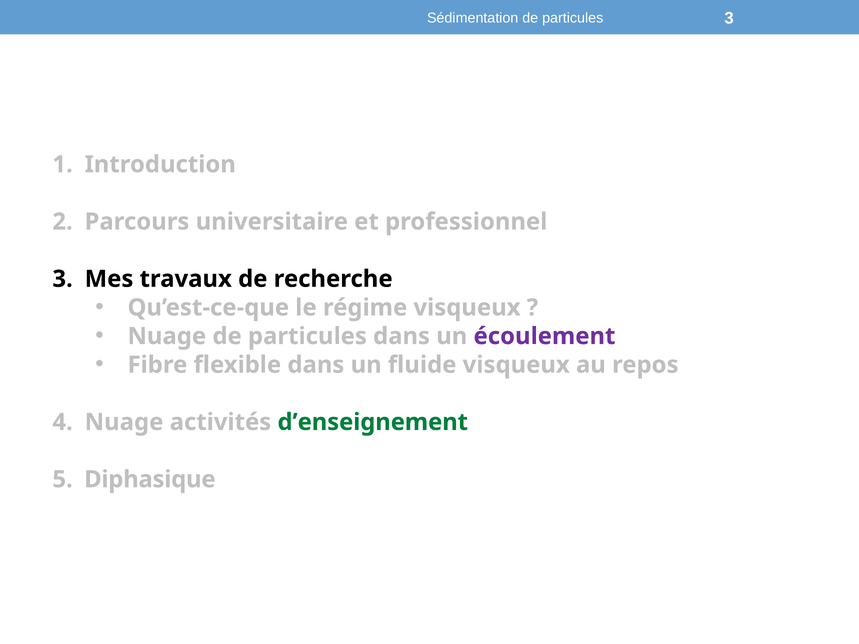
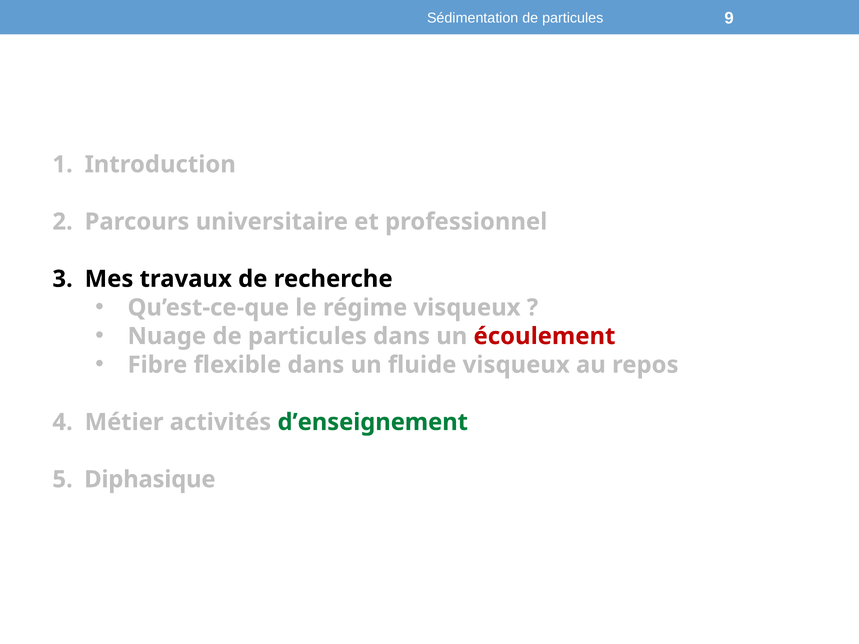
particules 3: 3 -> 9
écoulement colour: purple -> red
Nuage at (124, 422): Nuage -> Métier
